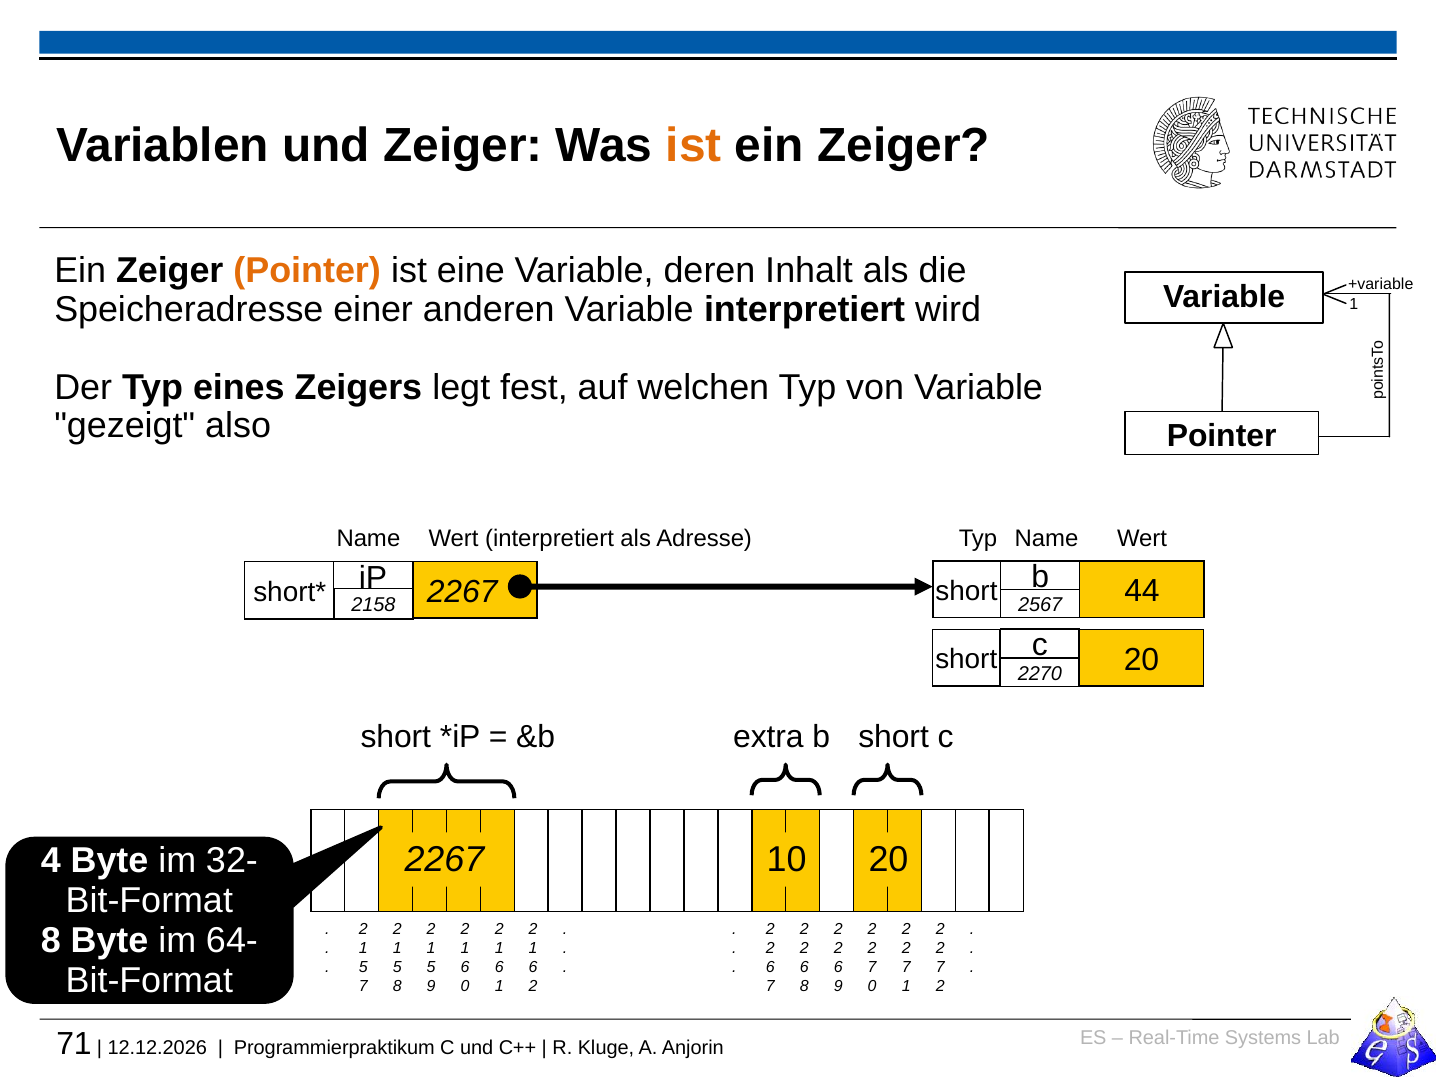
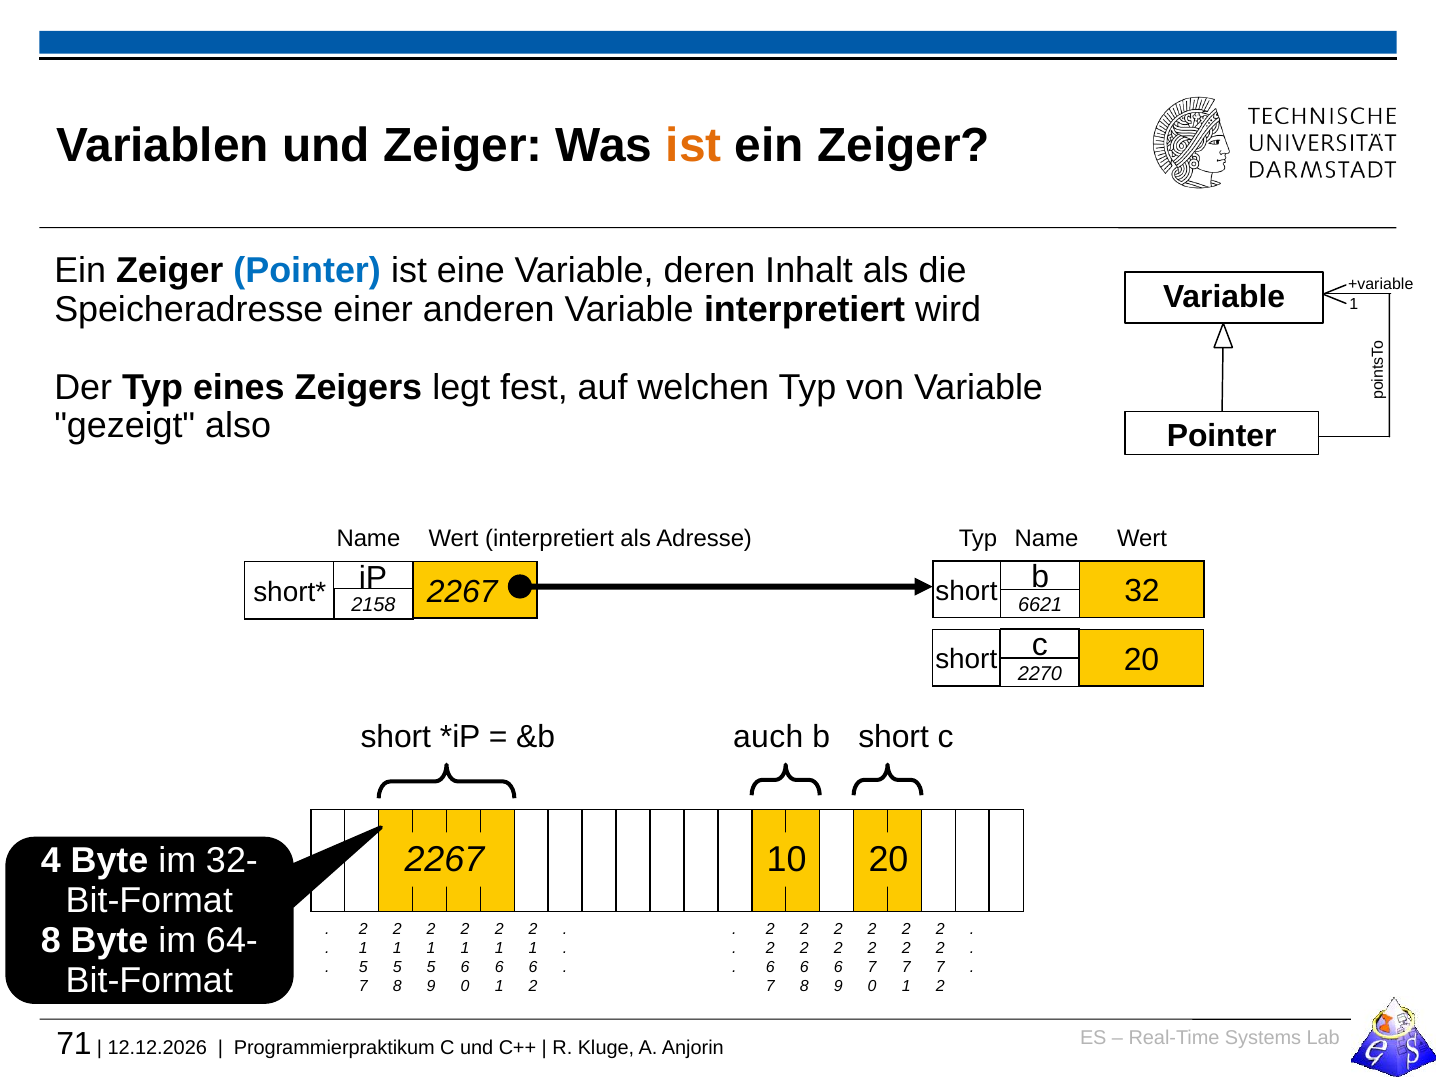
Pointer at (307, 271) colour: orange -> blue
44: 44 -> 32
2567: 2567 -> 6621
extra: extra -> auch
